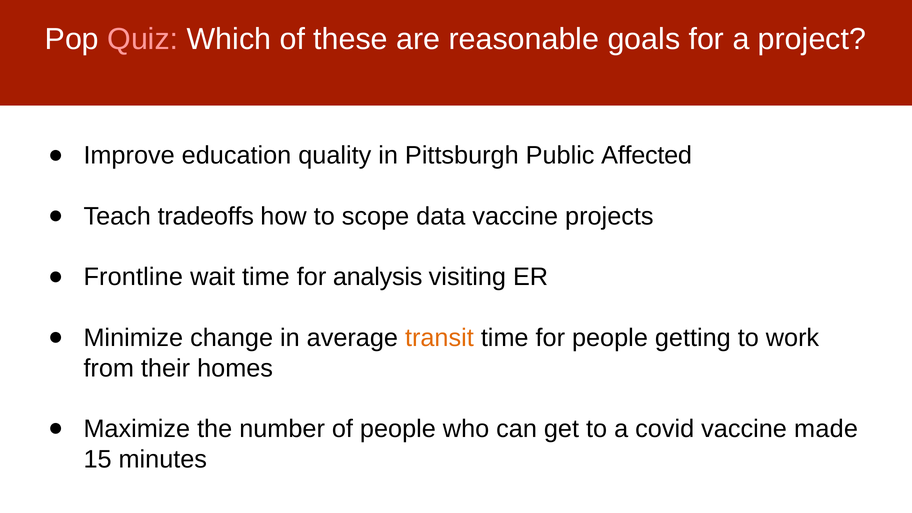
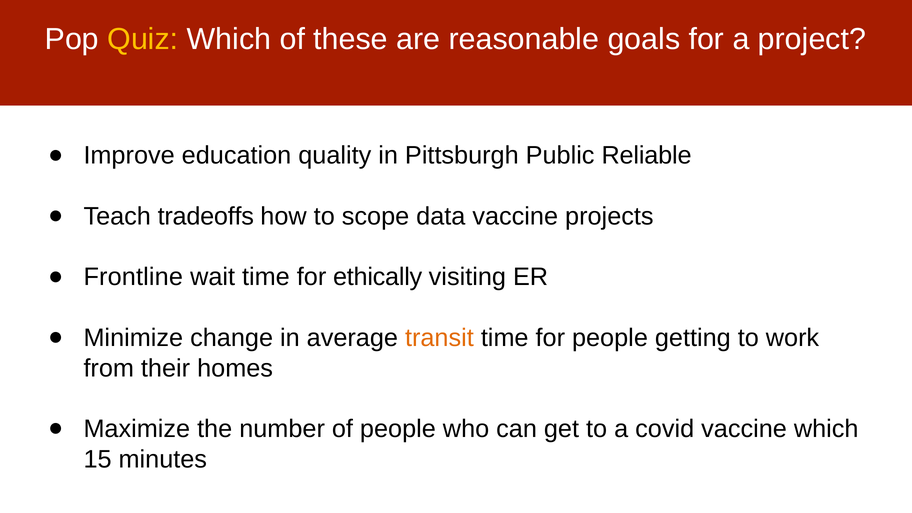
Quiz colour: pink -> yellow
Affected: Affected -> Reliable
analysis: analysis -> ethically
vaccine made: made -> which
